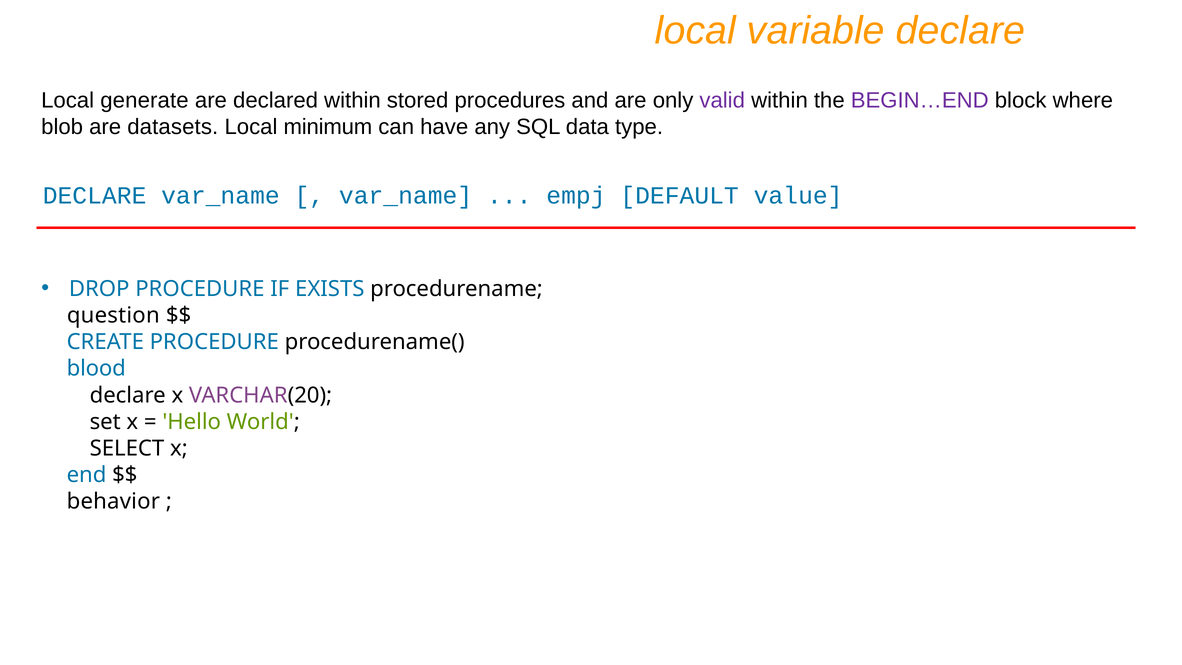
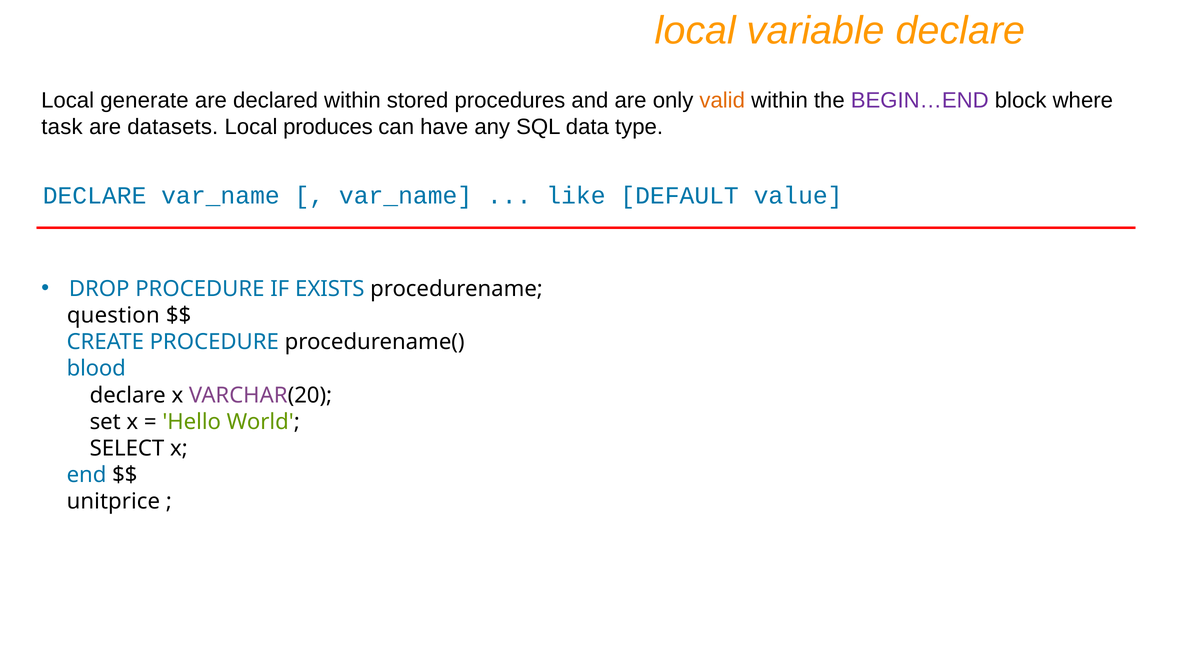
valid colour: purple -> orange
blob: blob -> task
minimum: minimum -> produces
empj: empj -> like
behavior: behavior -> unitprice
